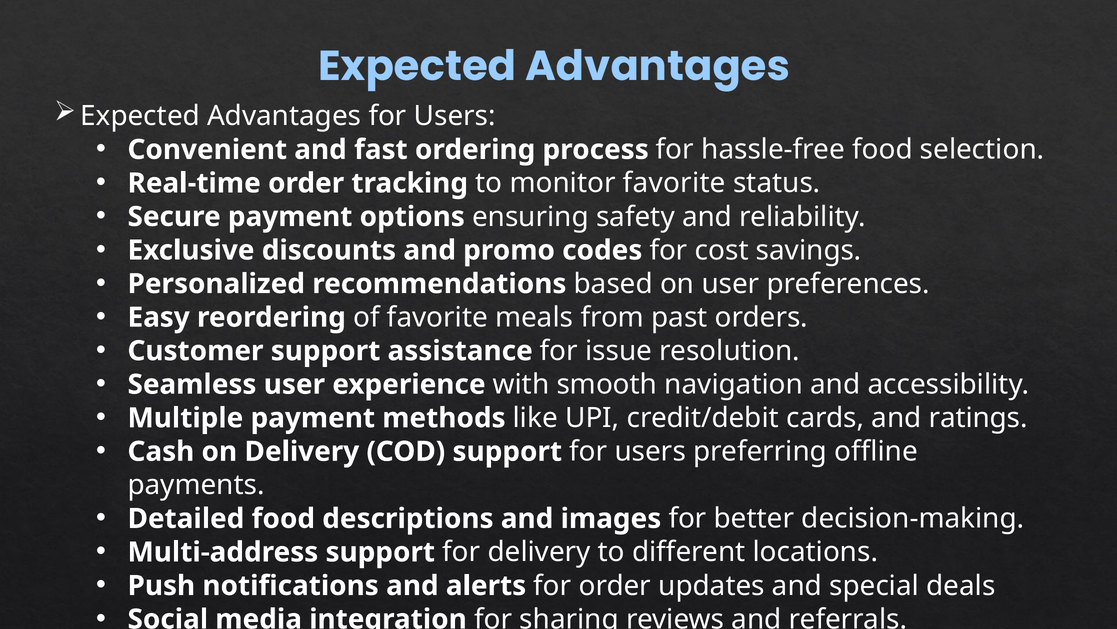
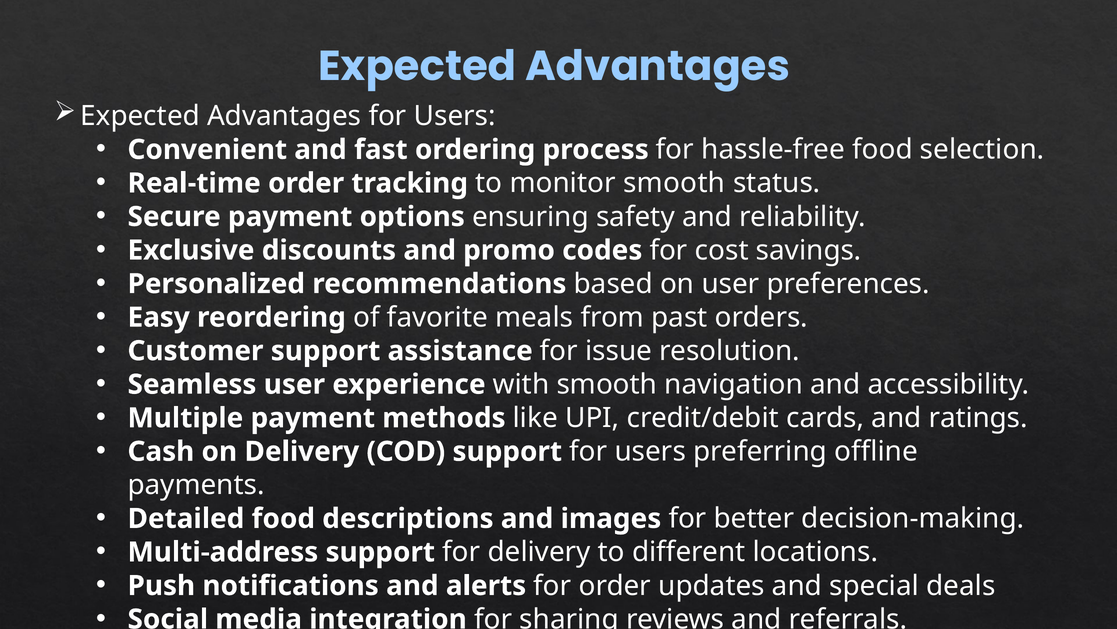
monitor favorite: favorite -> smooth
